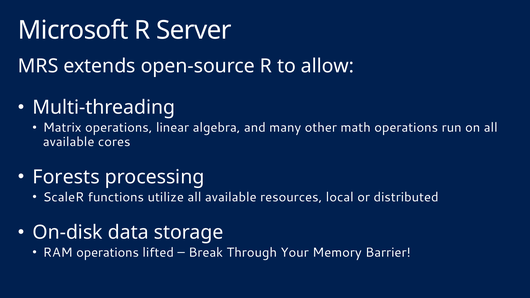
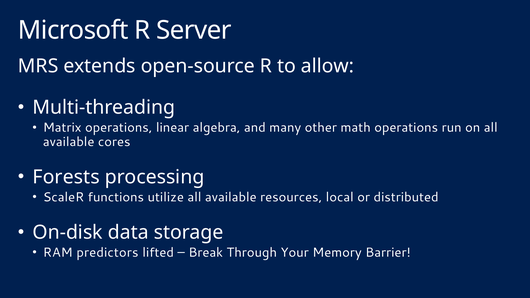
RAM operations: operations -> predictors
